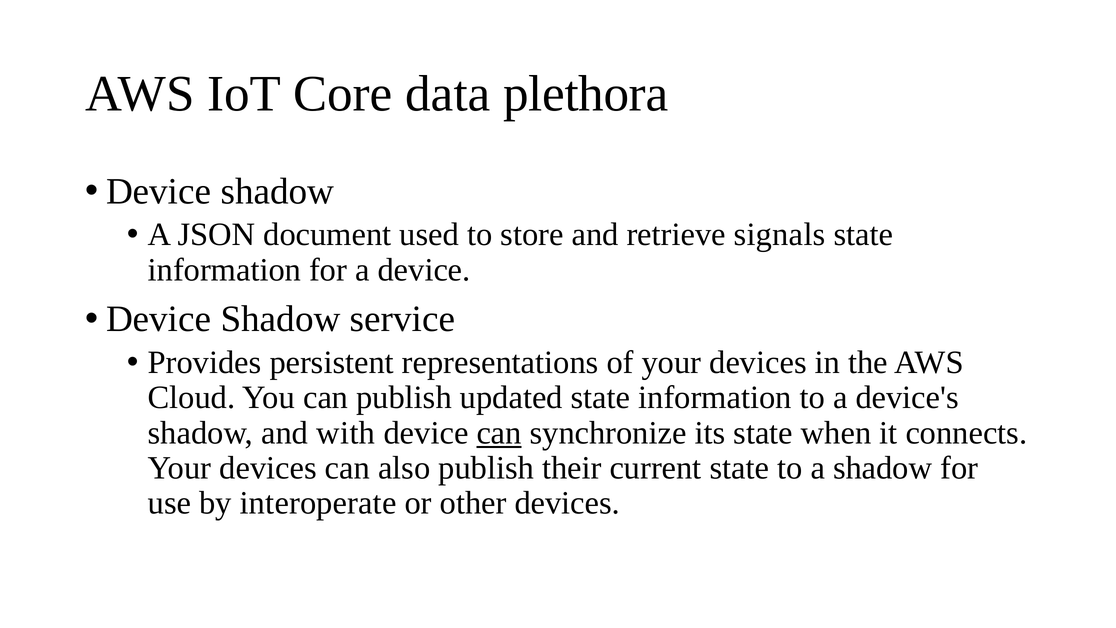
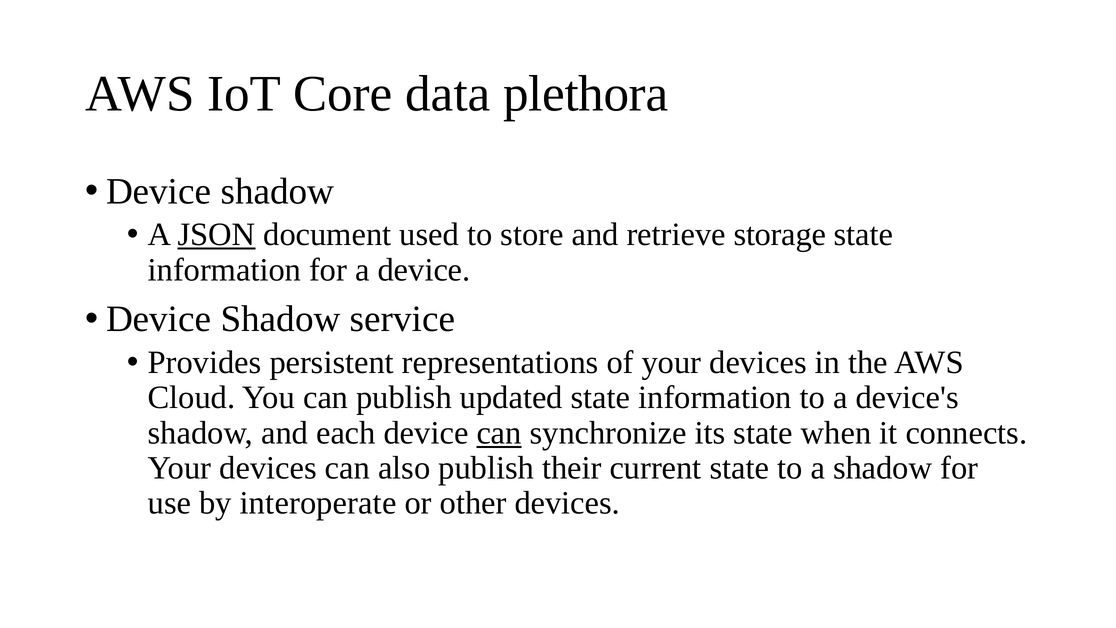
JSON underline: none -> present
signals: signals -> storage
with: with -> each
